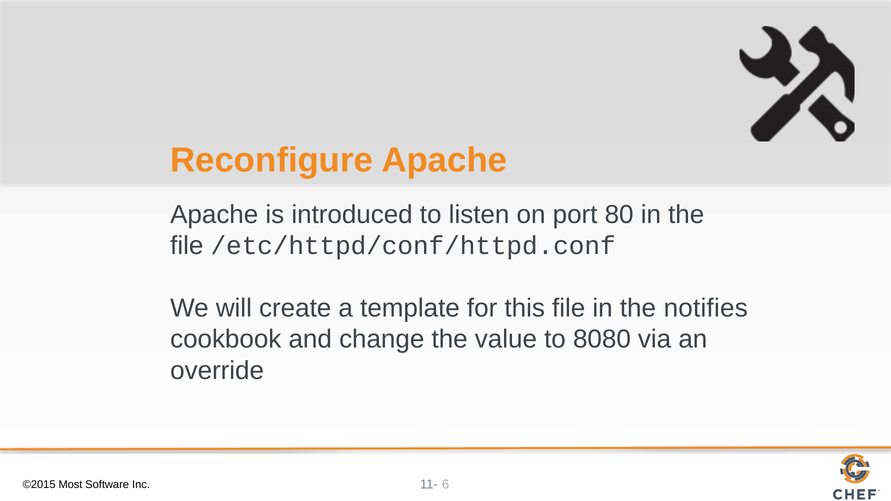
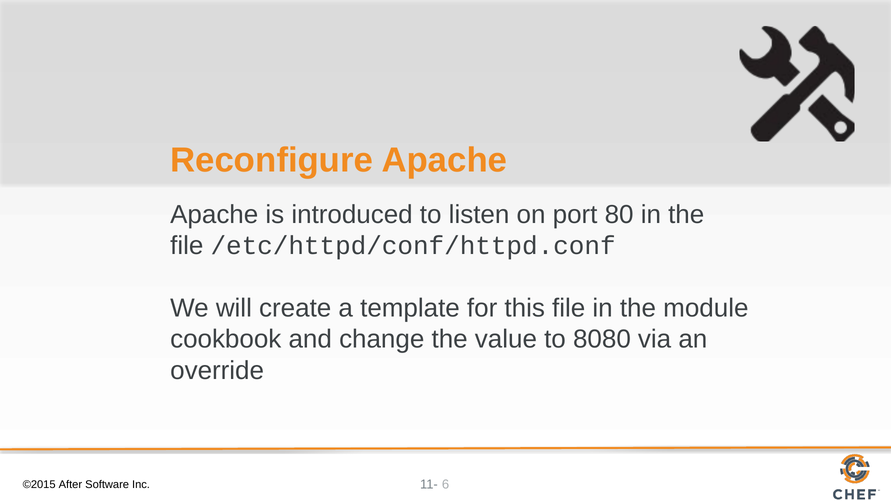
notifies: notifies -> module
Most: Most -> After
